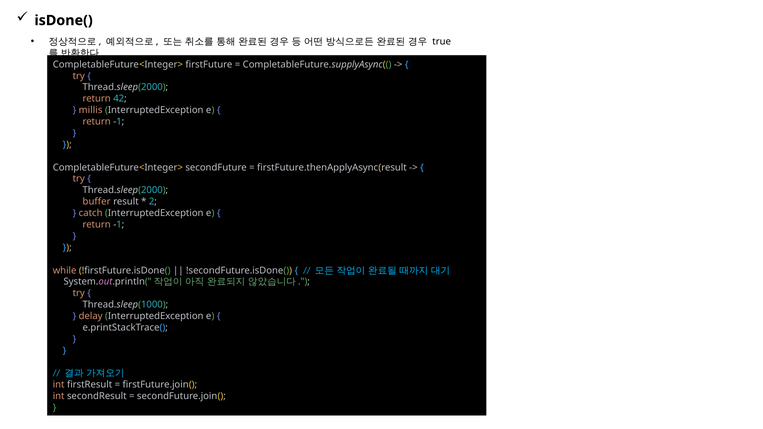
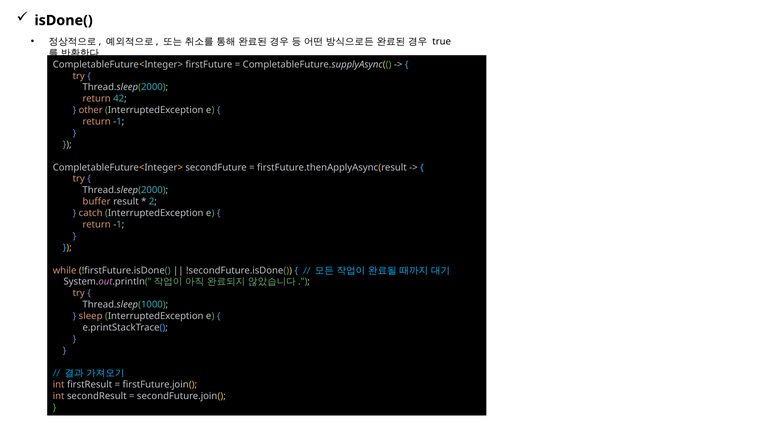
millis: millis -> other
delay: delay -> sleep
